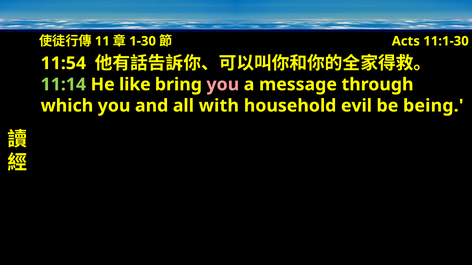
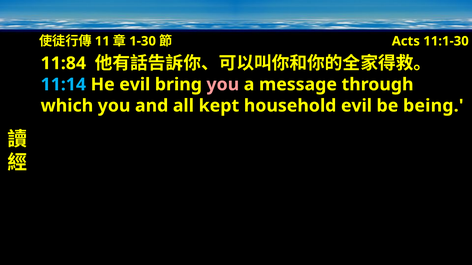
11:54: 11:54 -> 11:84
11:14 colour: light green -> light blue
He like: like -> evil
with: with -> kept
